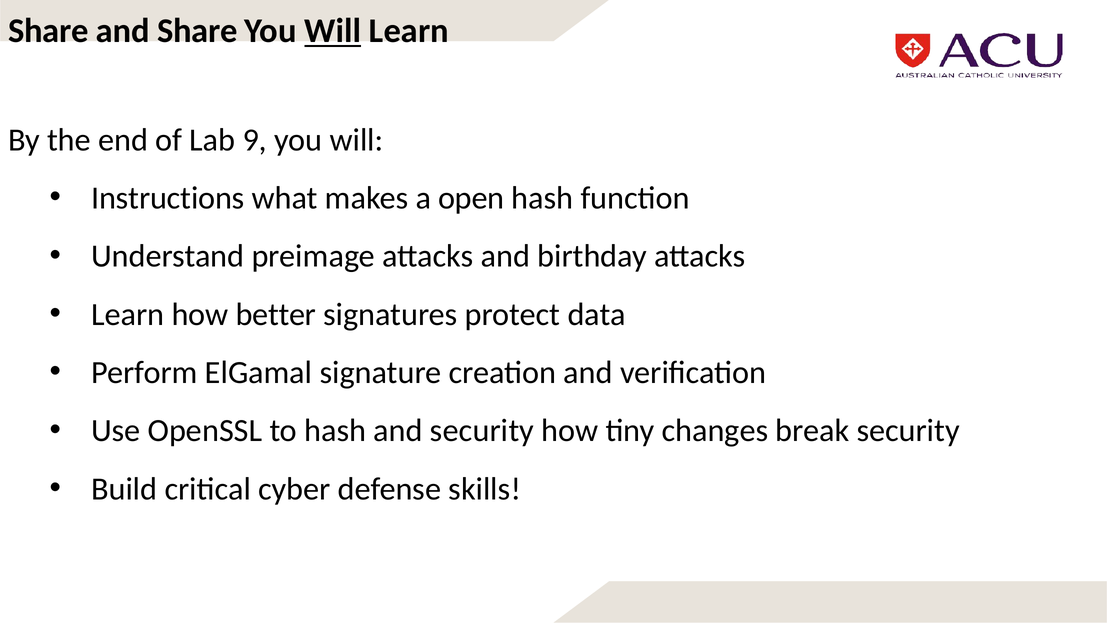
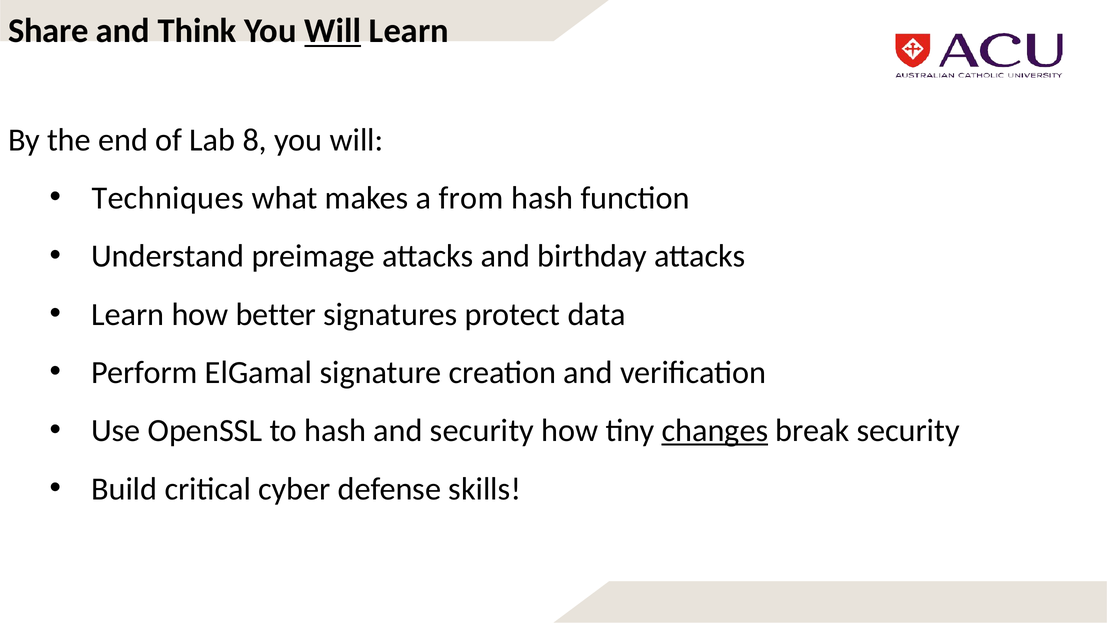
and Share: Share -> Think
9: 9 -> 8
Instructions: Instructions -> Techniques
open: open -> from
changes underline: none -> present
